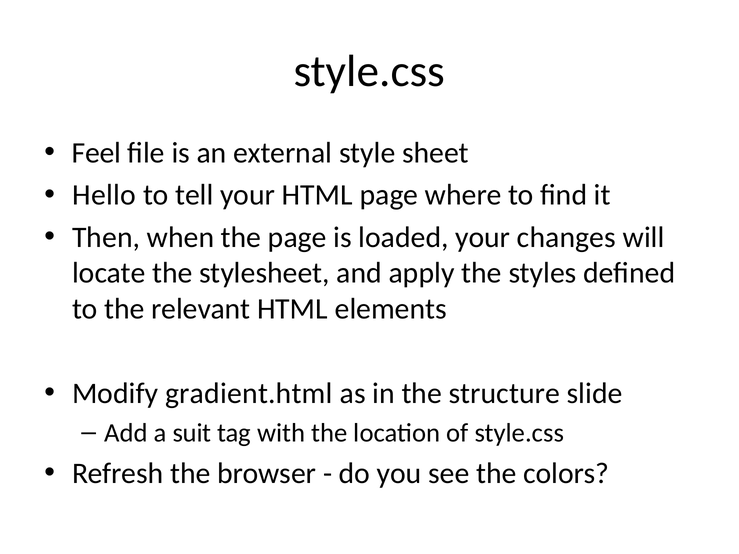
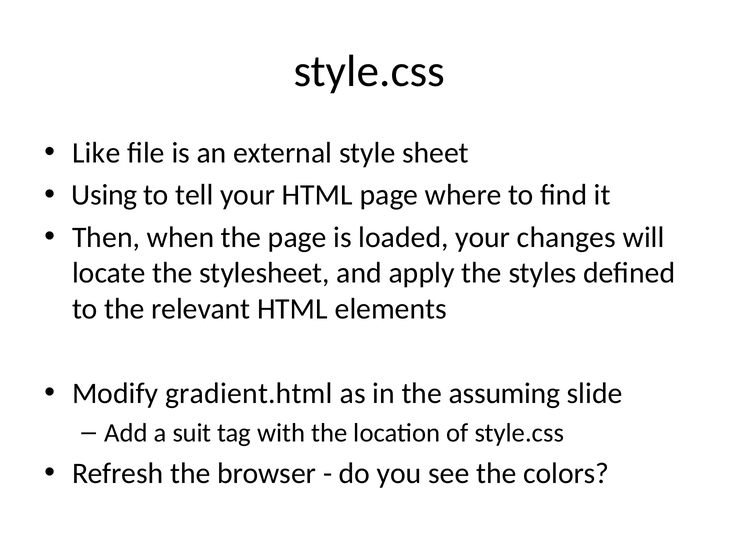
Feel: Feel -> Like
Hello: Hello -> Using
structure: structure -> assuming
